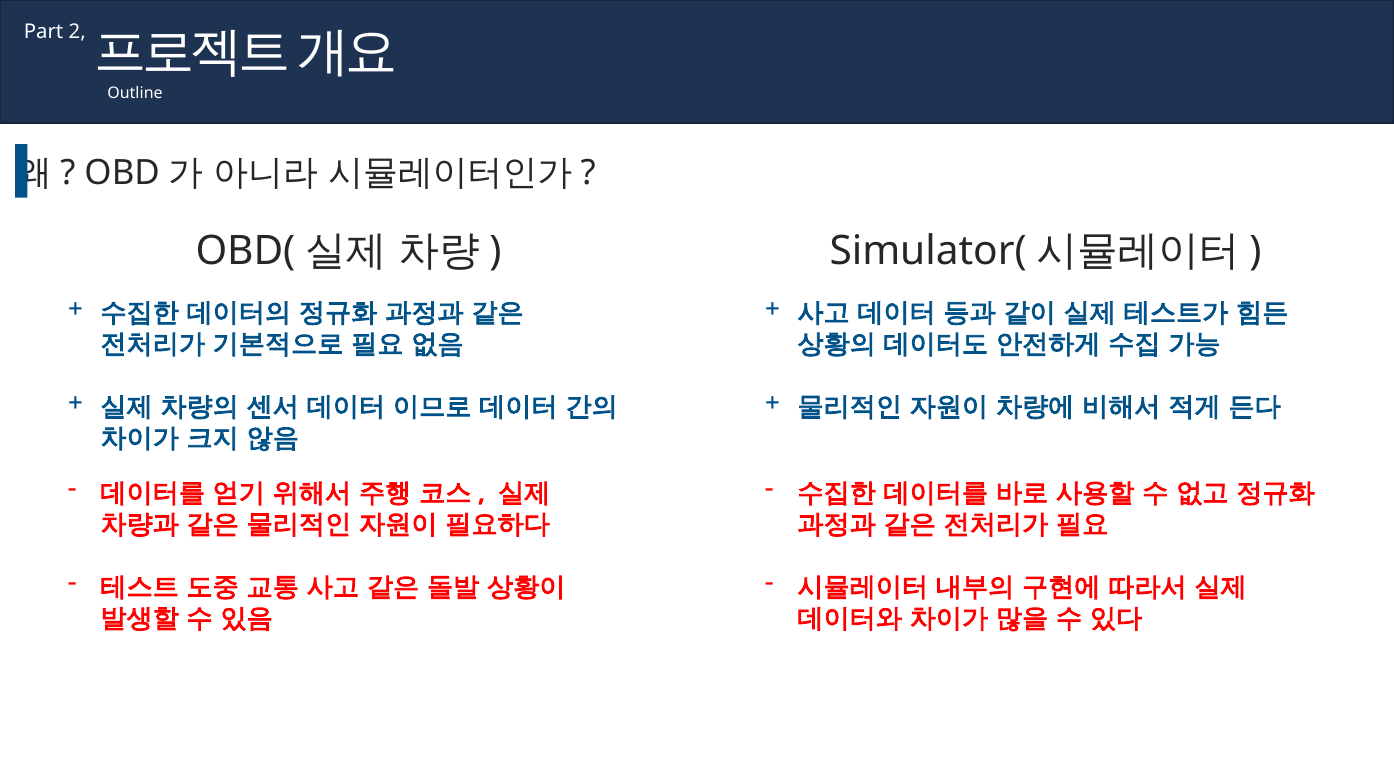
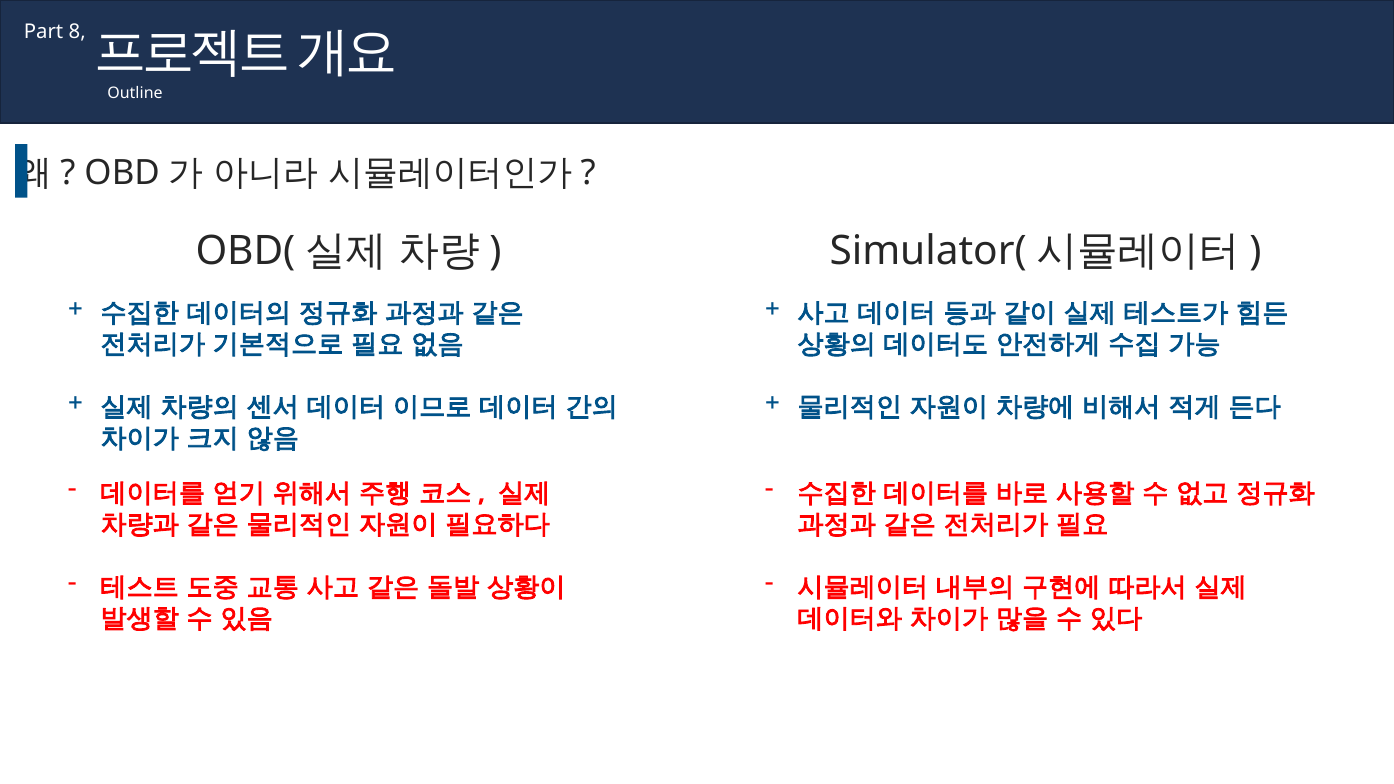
2: 2 -> 8
